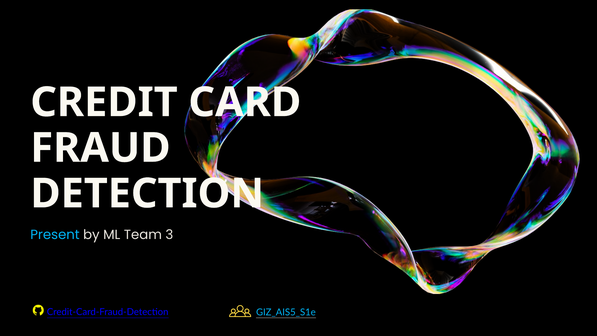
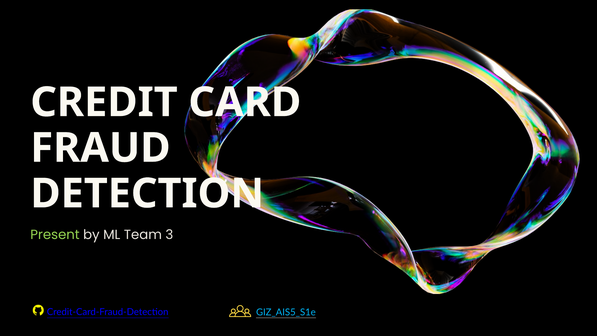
Present colour: light blue -> light green
